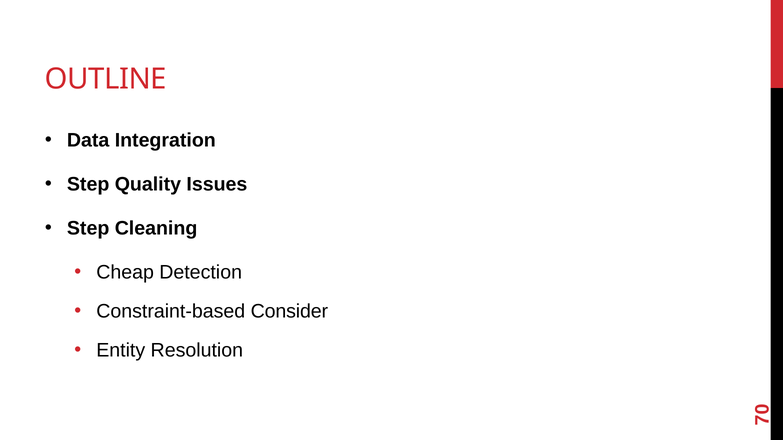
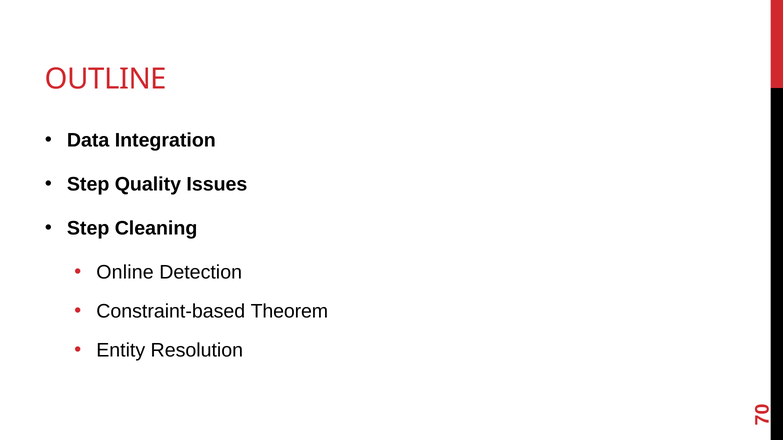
Cheap: Cheap -> Online
Consider: Consider -> Theorem
